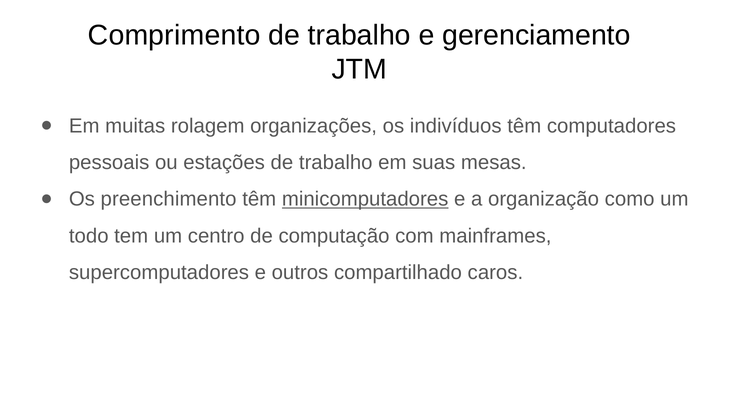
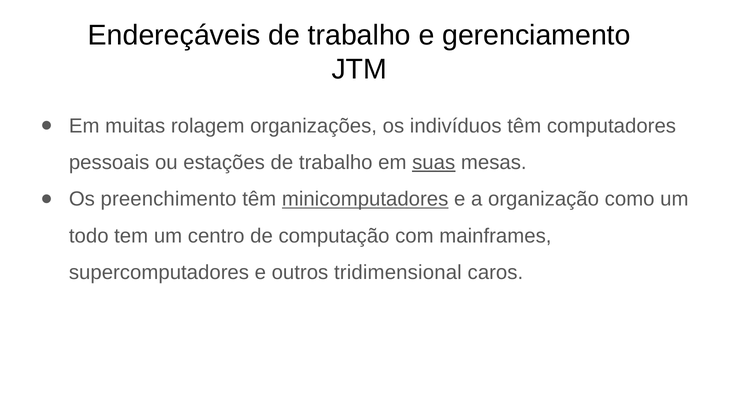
Comprimento: Comprimento -> Endereçáveis
suas underline: none -> present
compartilhado: compartilhado -> tridimensional
